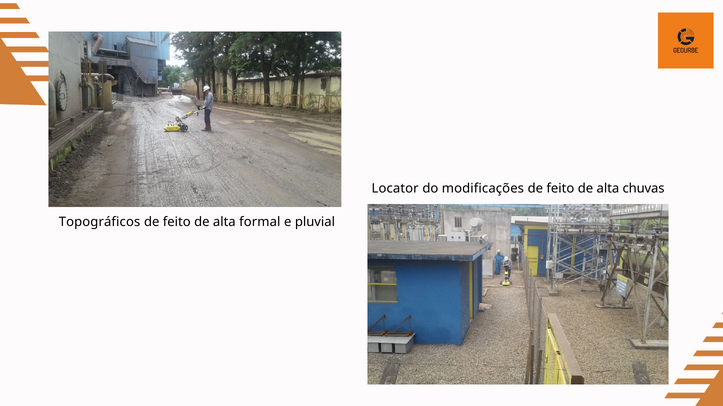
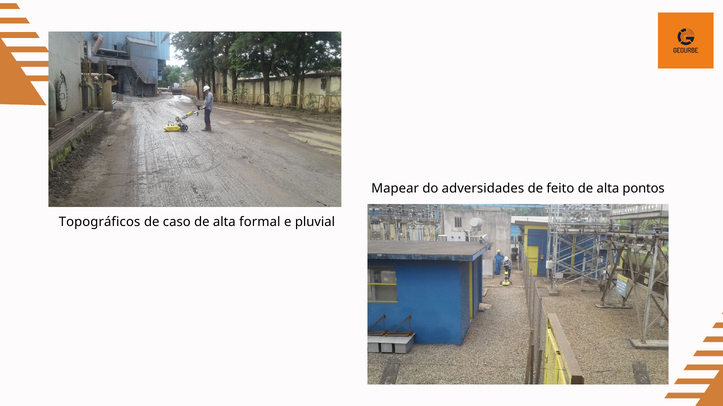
Locator: Locator -> Mapear
modificações: modificações -> adversidades
chuvas: chuvas -> pontos
feito at (177, 222): feito -> caso
